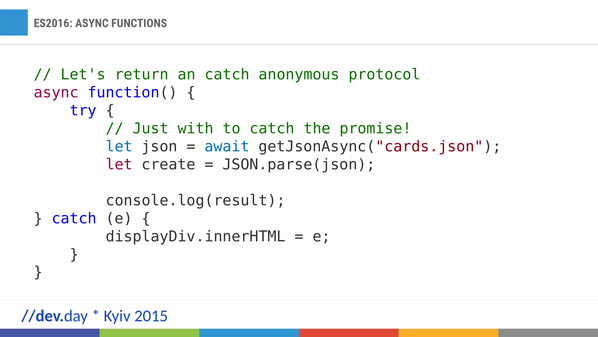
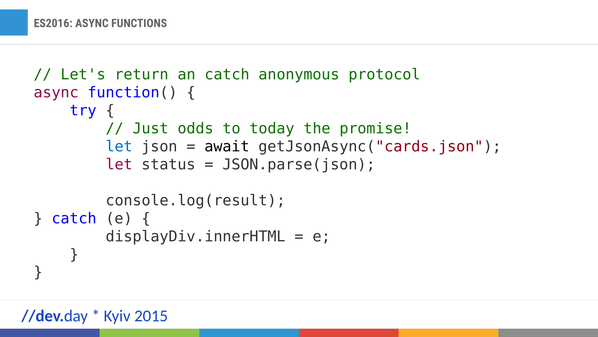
with: with -> odds
to catch: catch -> today
await colour: blue -> black
create: create -> status
